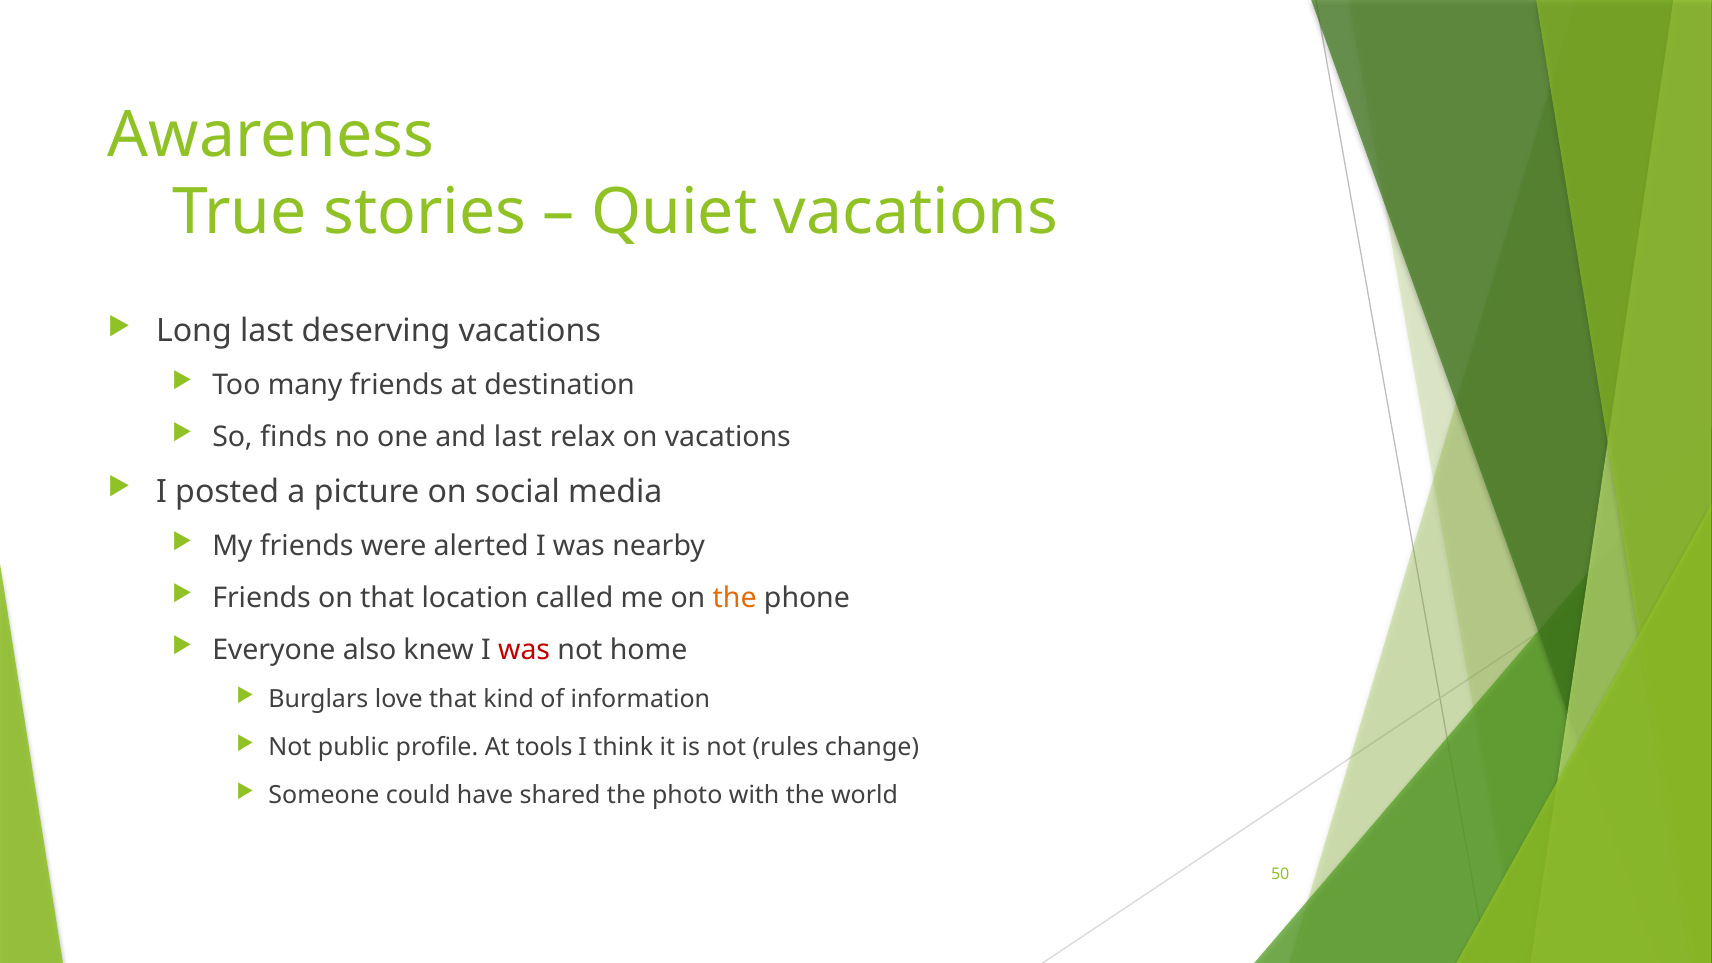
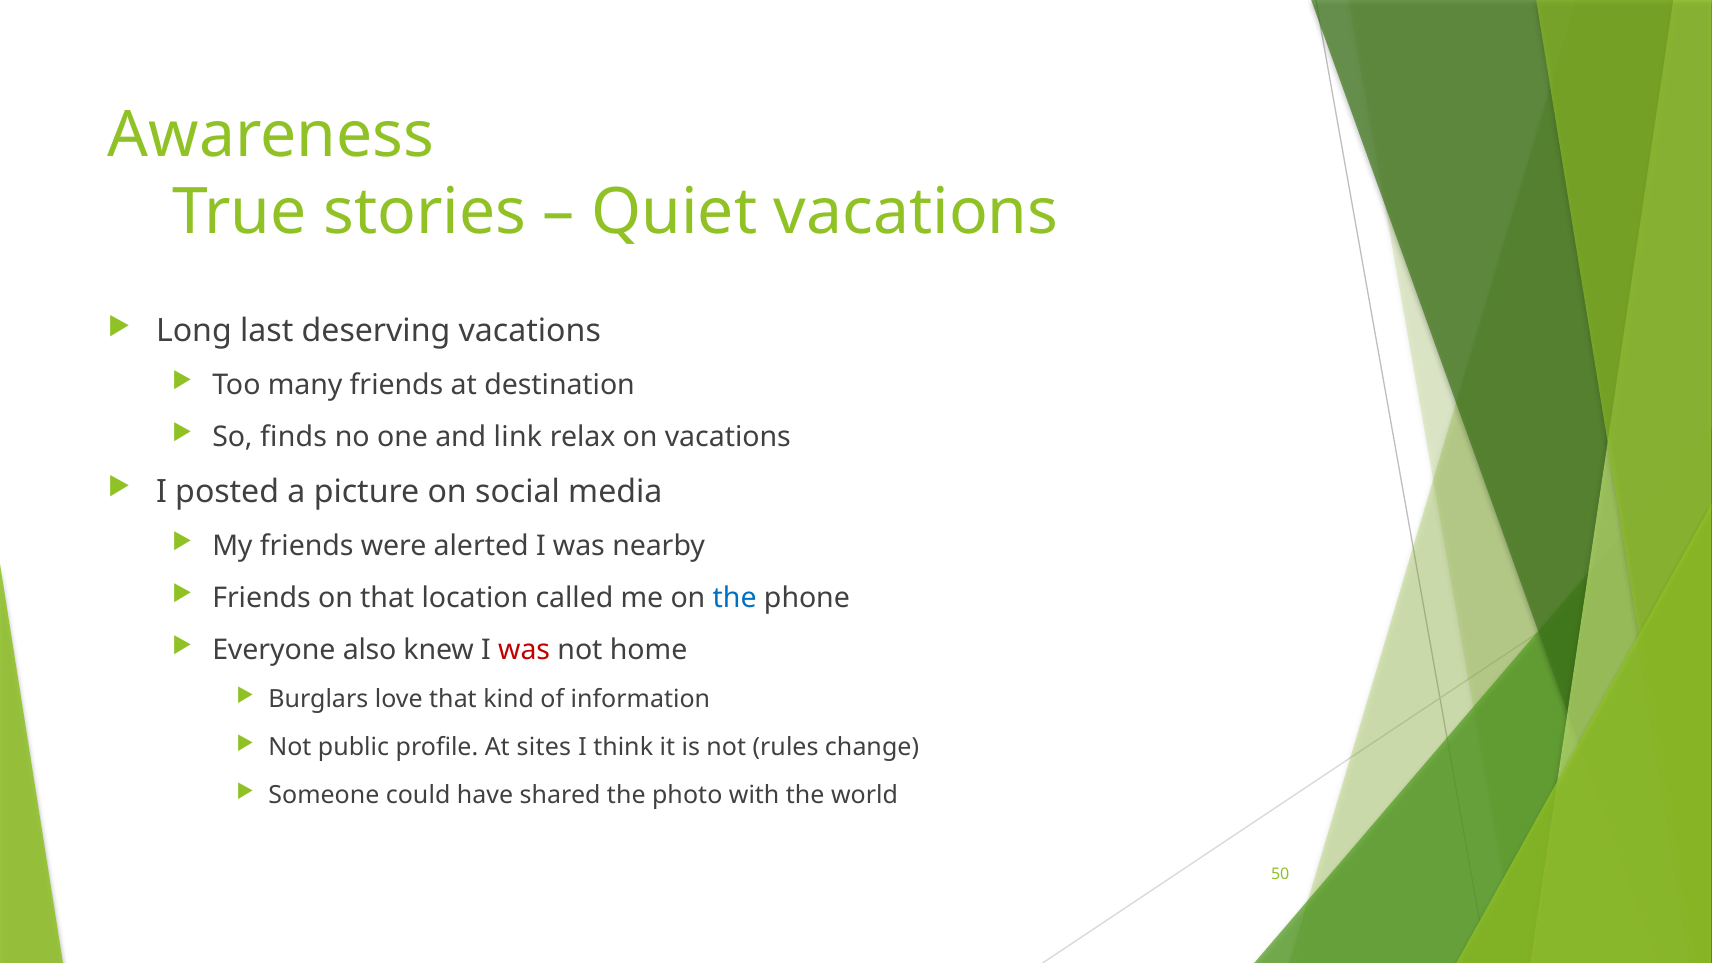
and last: last -> link
the at (735, 598) colour: orange -> blue
tools: tools -> sites
